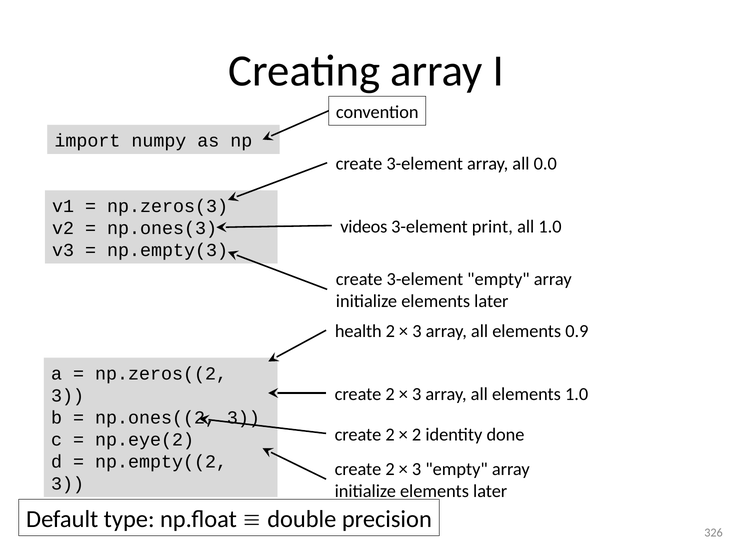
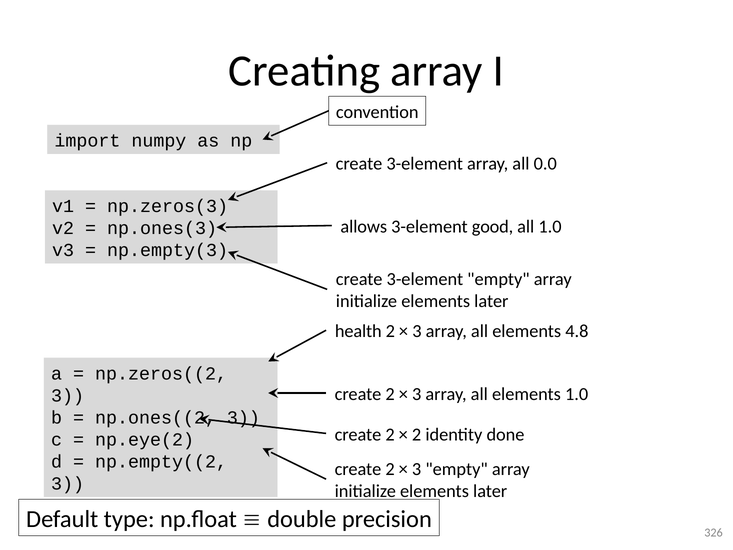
videos: videos -> allows
print: print -> good
0.9: 0.9 -> 4.8
